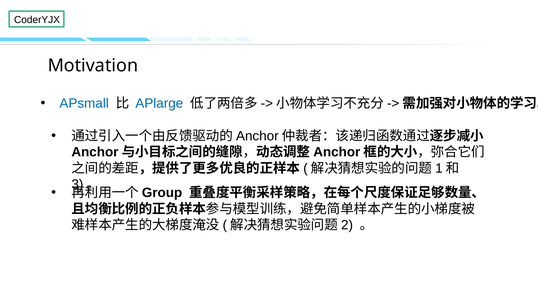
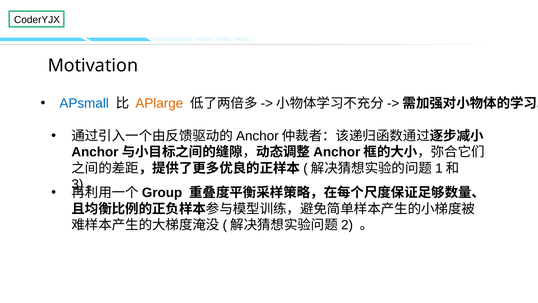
APlarge colour: blue -> orange
